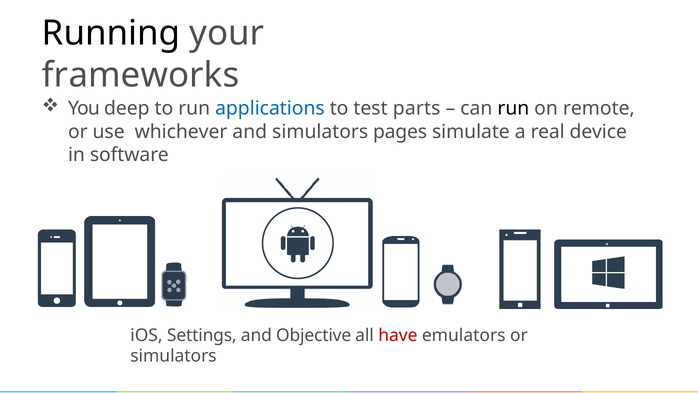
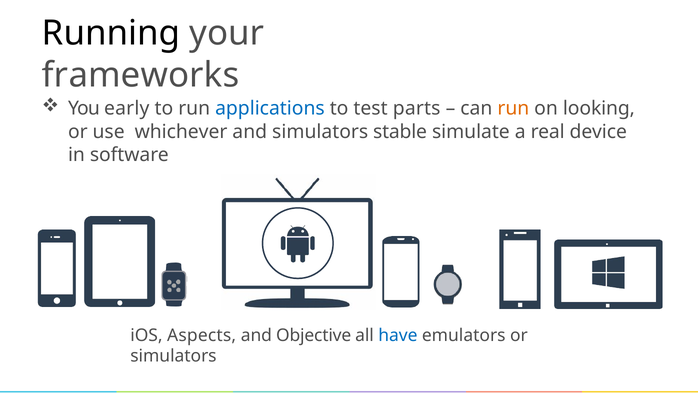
deep: deep -> early
run at (513, 108) colour: black -> orange
remote: remote -> looking
pages: pages -> stable
Settings: Settings -> Aspects
have colour: red -> blue
